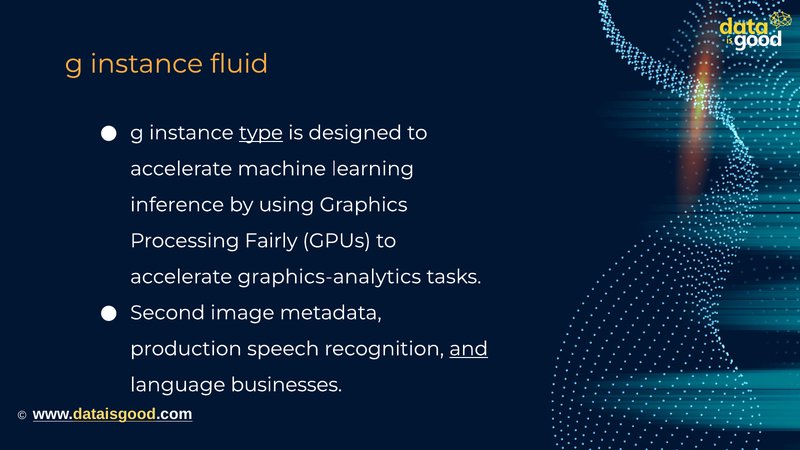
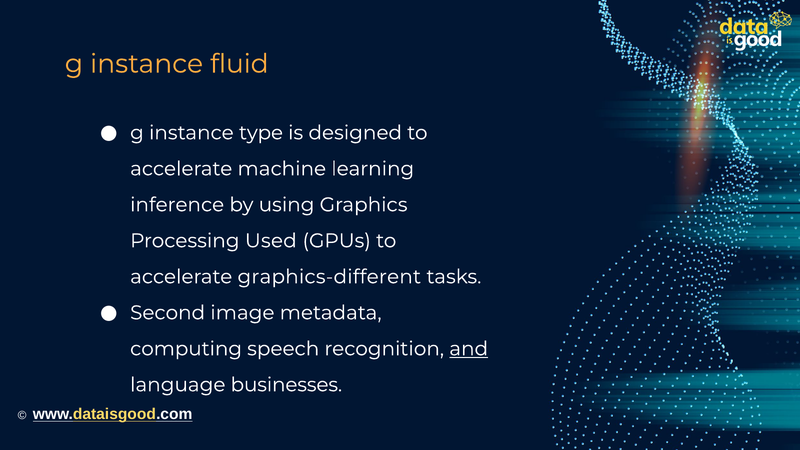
type underline: present -> none
Fairly: Fairly -> Used
graphics-analytics: graphics-analytics -> graphics-different
production: production -> computing
